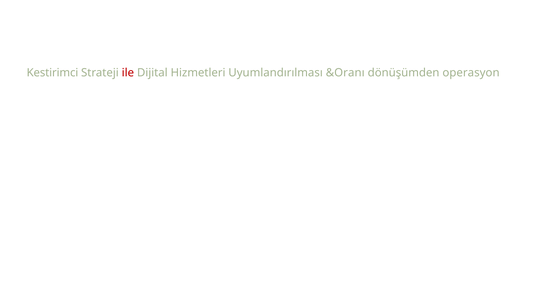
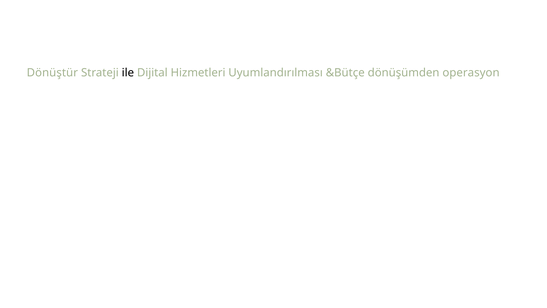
Kestirimci: Kestirimci -> Dönüştür
ile colour: red -> black
&Oranı: &Oranı -> &Bütçe
